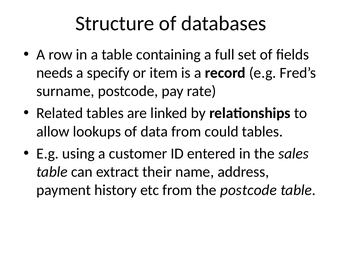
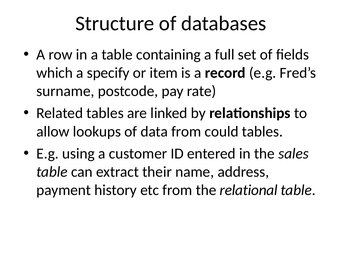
needs: needs -> which
the postcode: postcode -> relational
